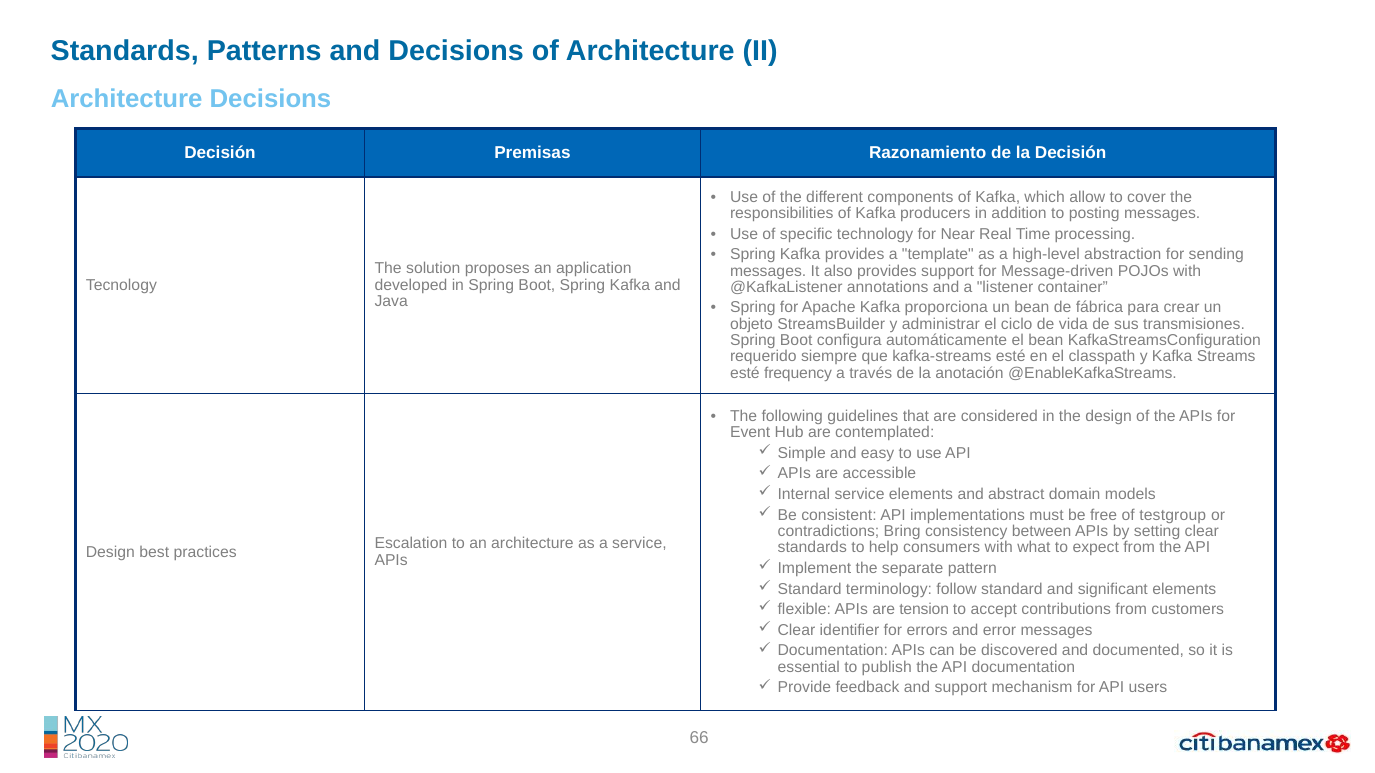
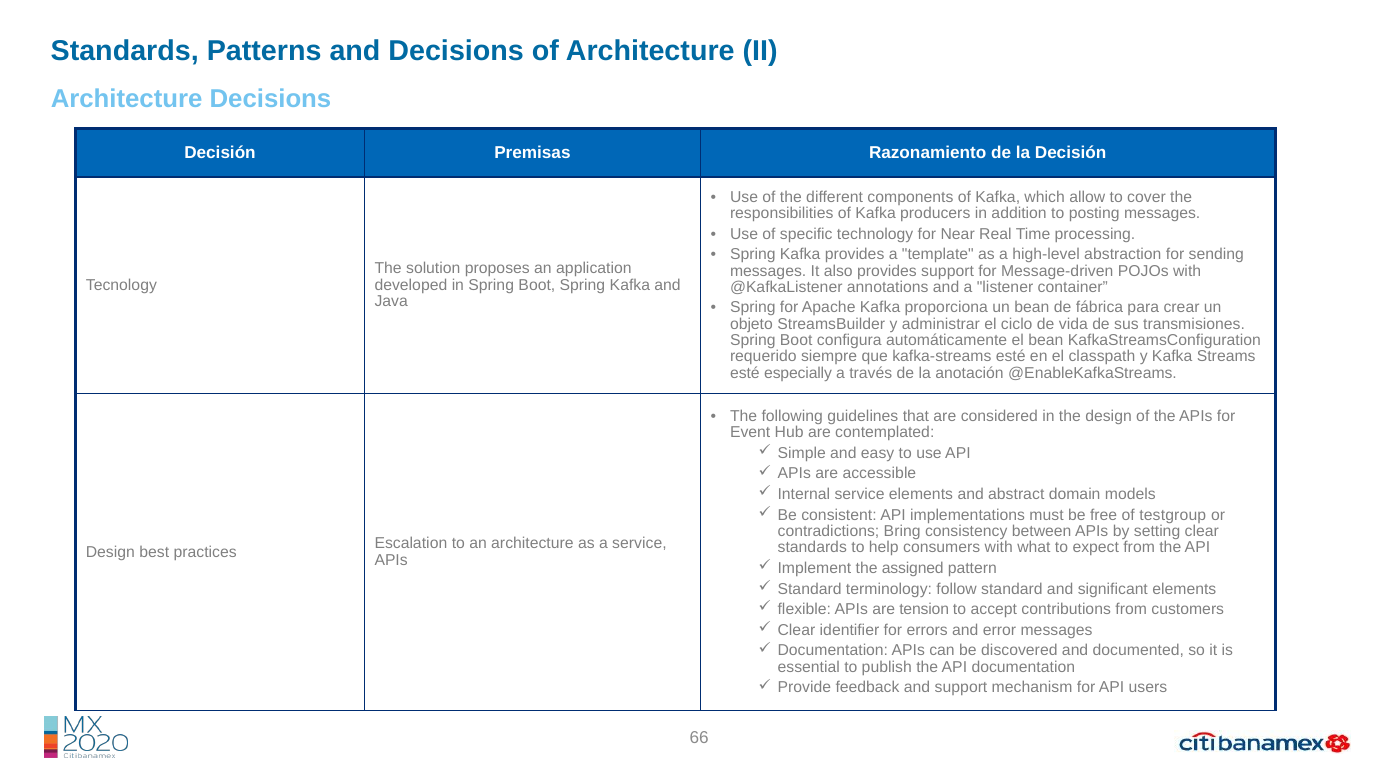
frequency: frequency -> especially
separate: separate -> assigned
